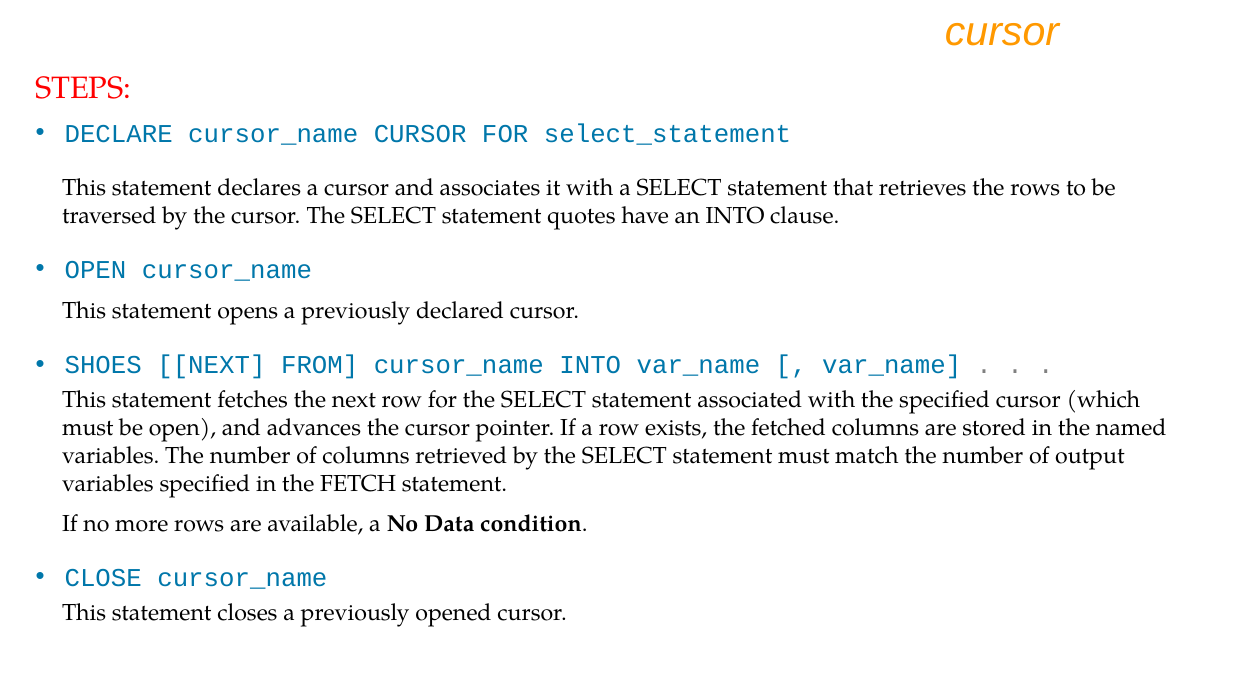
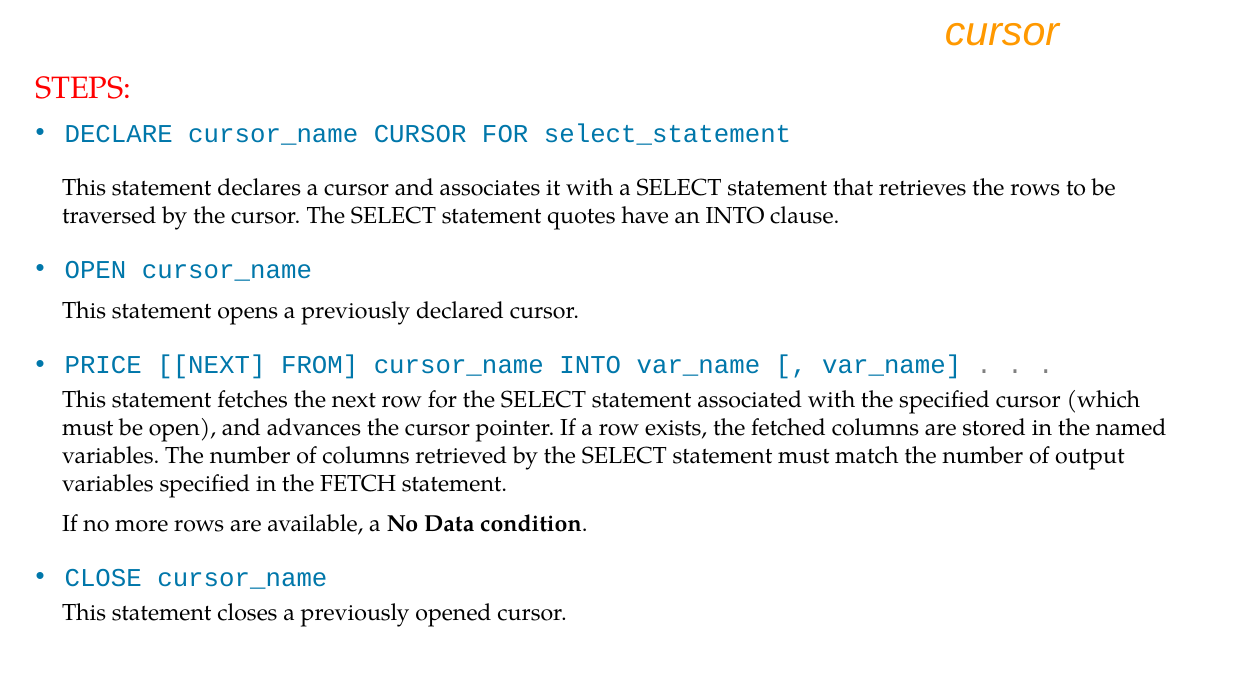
SHOES: SHOES -> PRICE
